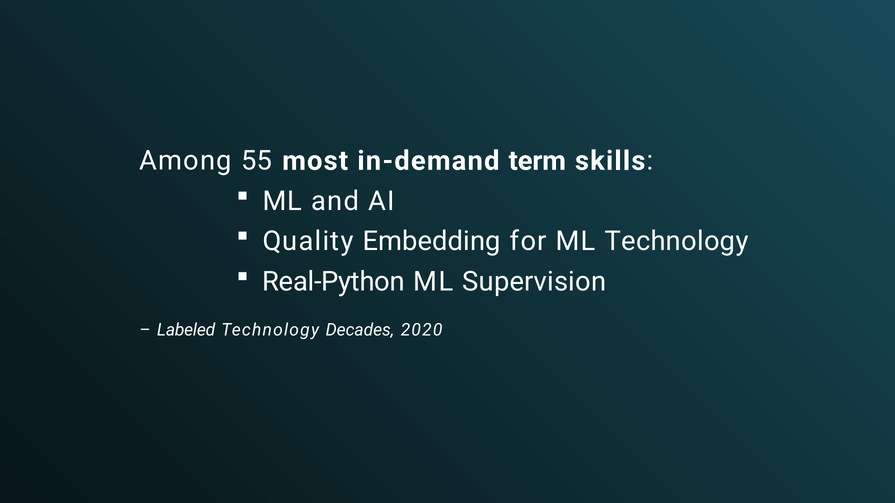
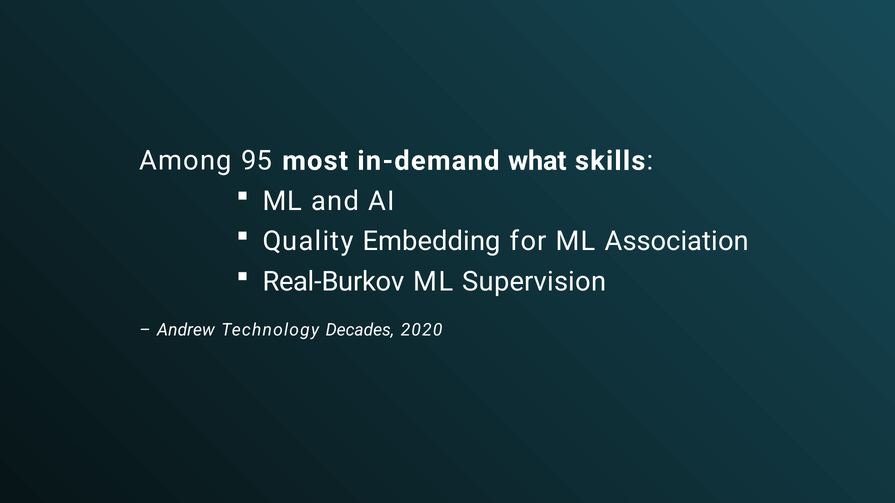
55: 55 -> 95
term: term -> what
ML Technology: Technology -> Association
Real-Python: Real-Python -> Real-Burkov
Labeled: Labeled -> Andrew
